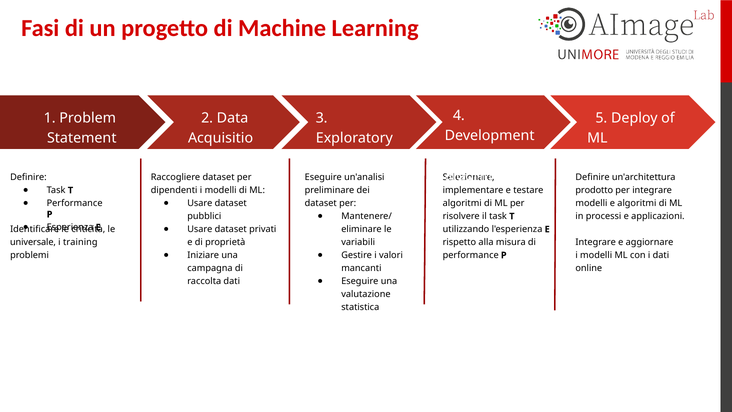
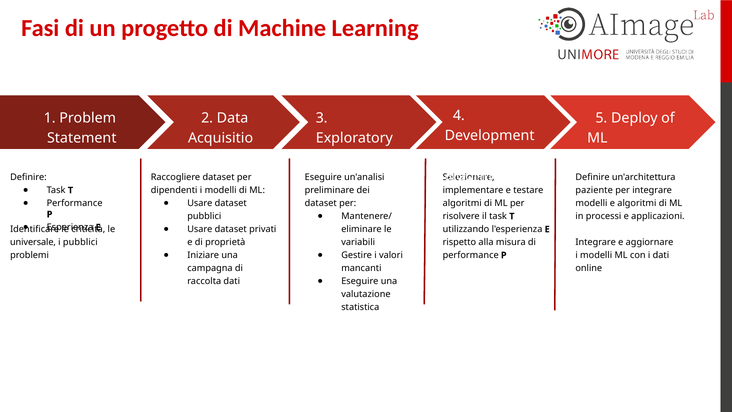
prodotto: prodotto -> paziente
i training: training -> pubblici
